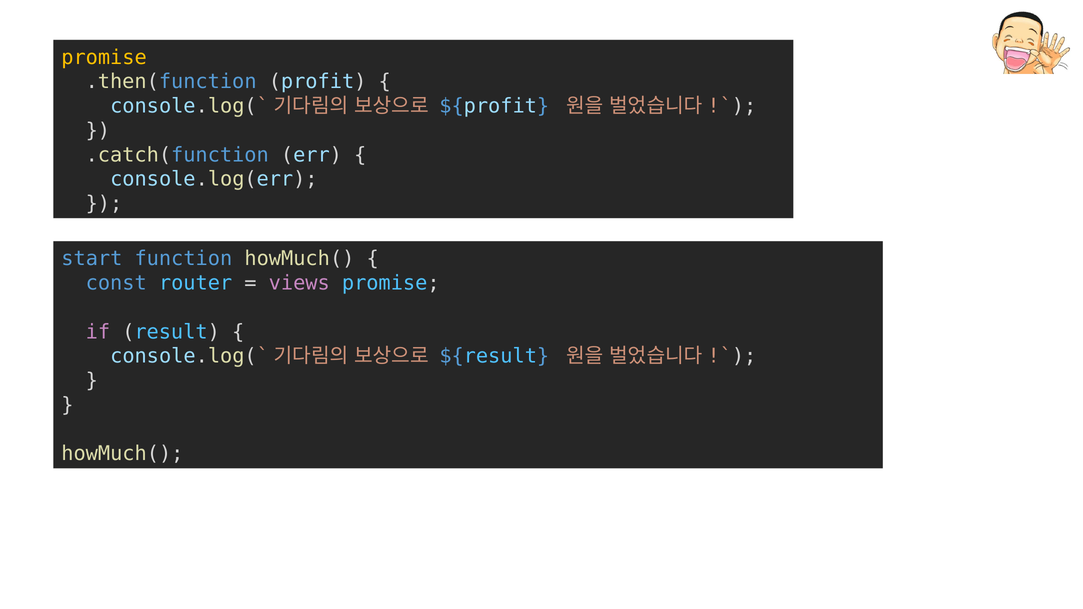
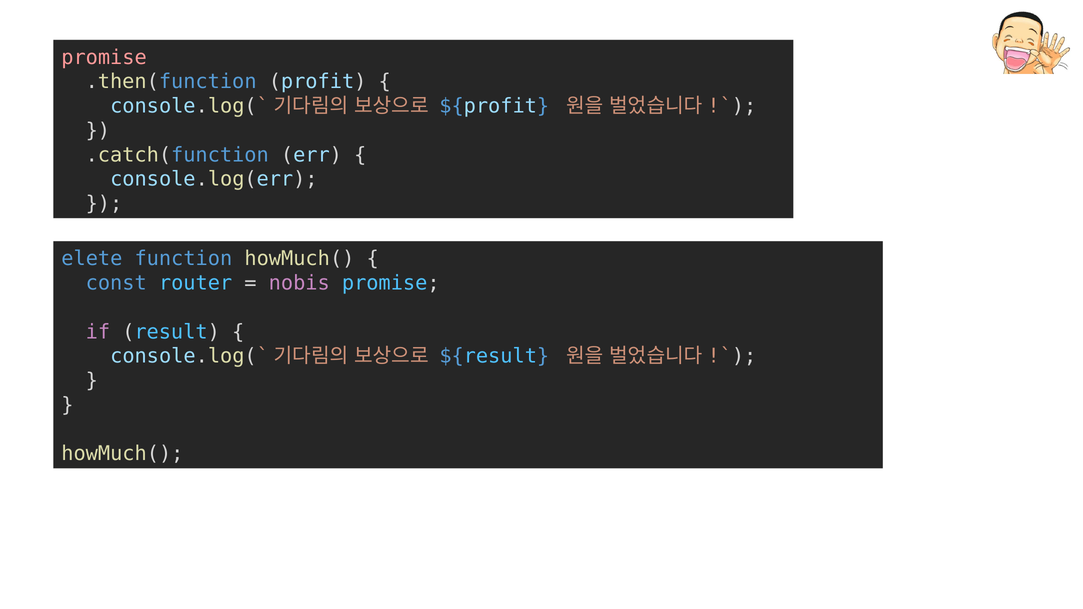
promise at (104, 57) colour: yellow -> pink
start: start -> elete
views: views -> nobis
